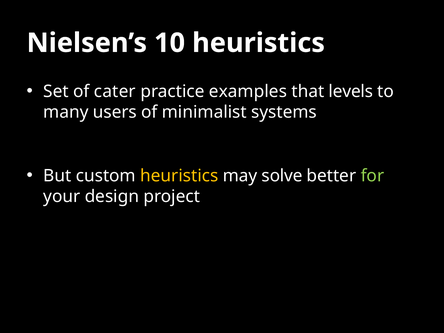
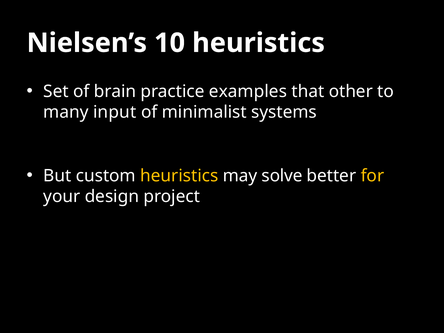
cater: cater -> brain
levels: levels -> other
users: users -> input
for colour: light green -> yellow
